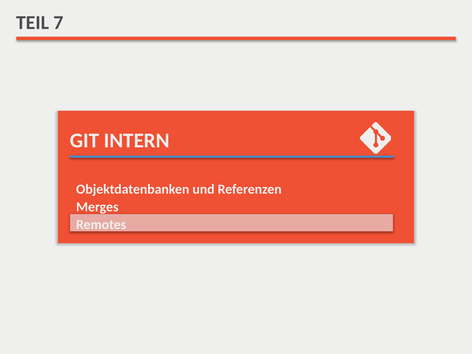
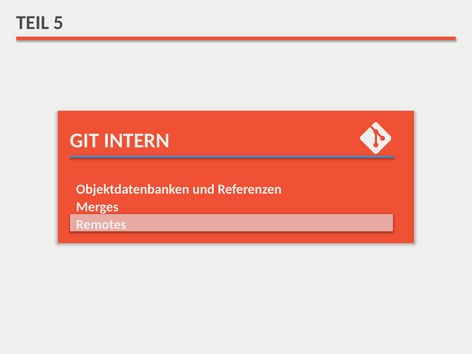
7: 7 -> 5
